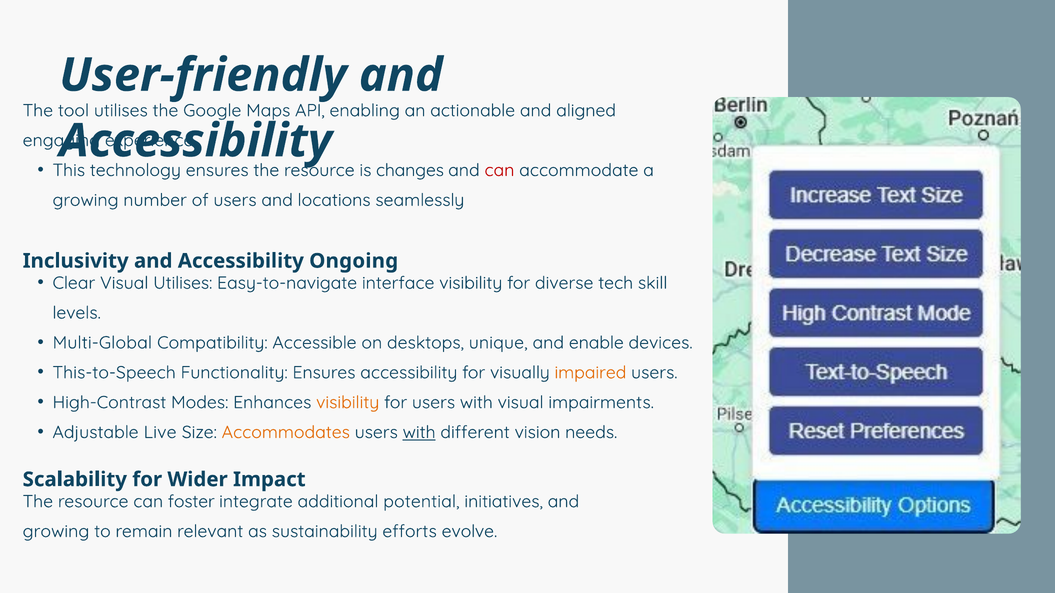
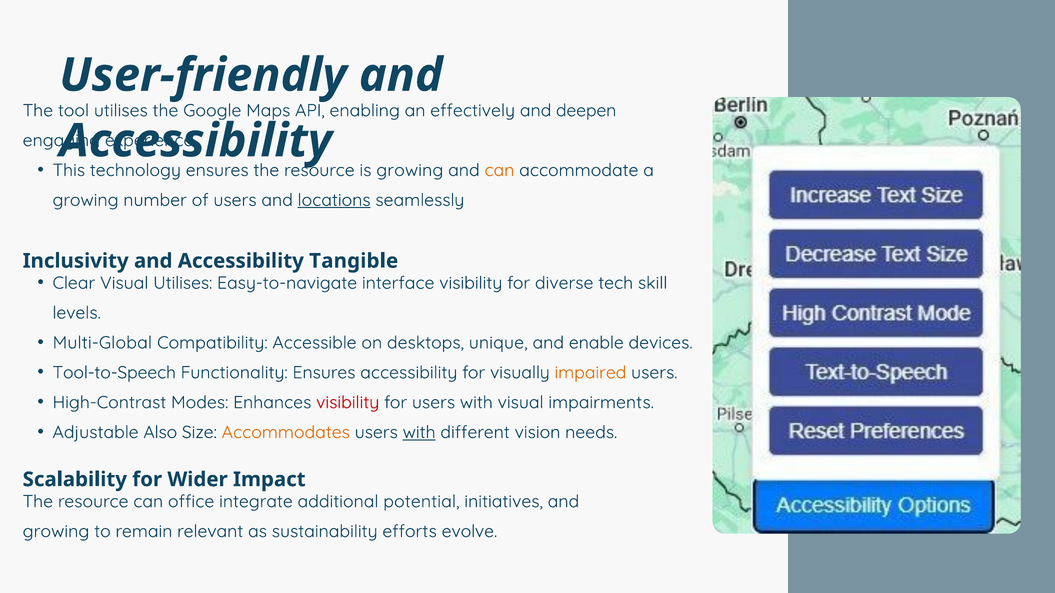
actionable: actionable -> effectively
aligned: aligned -> deepen
is changes: changes -> growing
can at (499, 170) colour: red -> orange
locations underline: none -> present
Ongoing: Ongoing -> Tangible
This-to-Speech: This-to-Speech -> Tool-to-Speech
visibility at (348, 403) colour: orange -> red
Live: Live -> Also
foster: foster -> office
